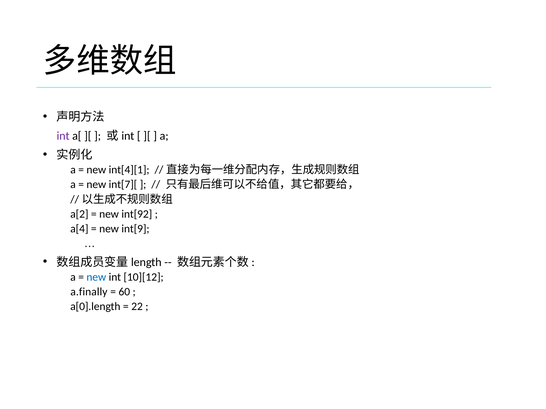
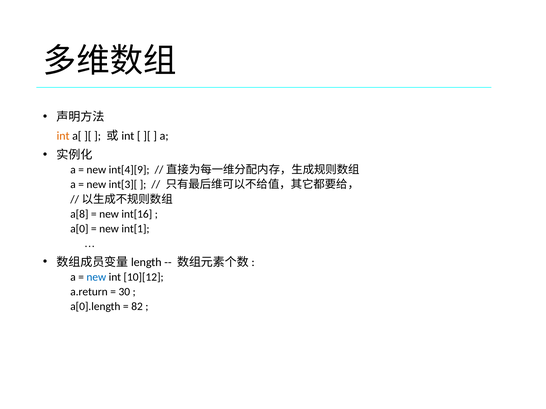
int at (63, 136) colour: purple -> orange
int[4][1: int[4][1 -> int[4][9
int[7][: int[7][ -> int[3][
a[2: a[2 -> a[8
int[92: int[92 -> int[16
a[4: a[4 -> a[0
int[9: int[9 -> int[1
a.finally: a.finally -> a.return
60: 60 -> 30
22: 22 -> 82
